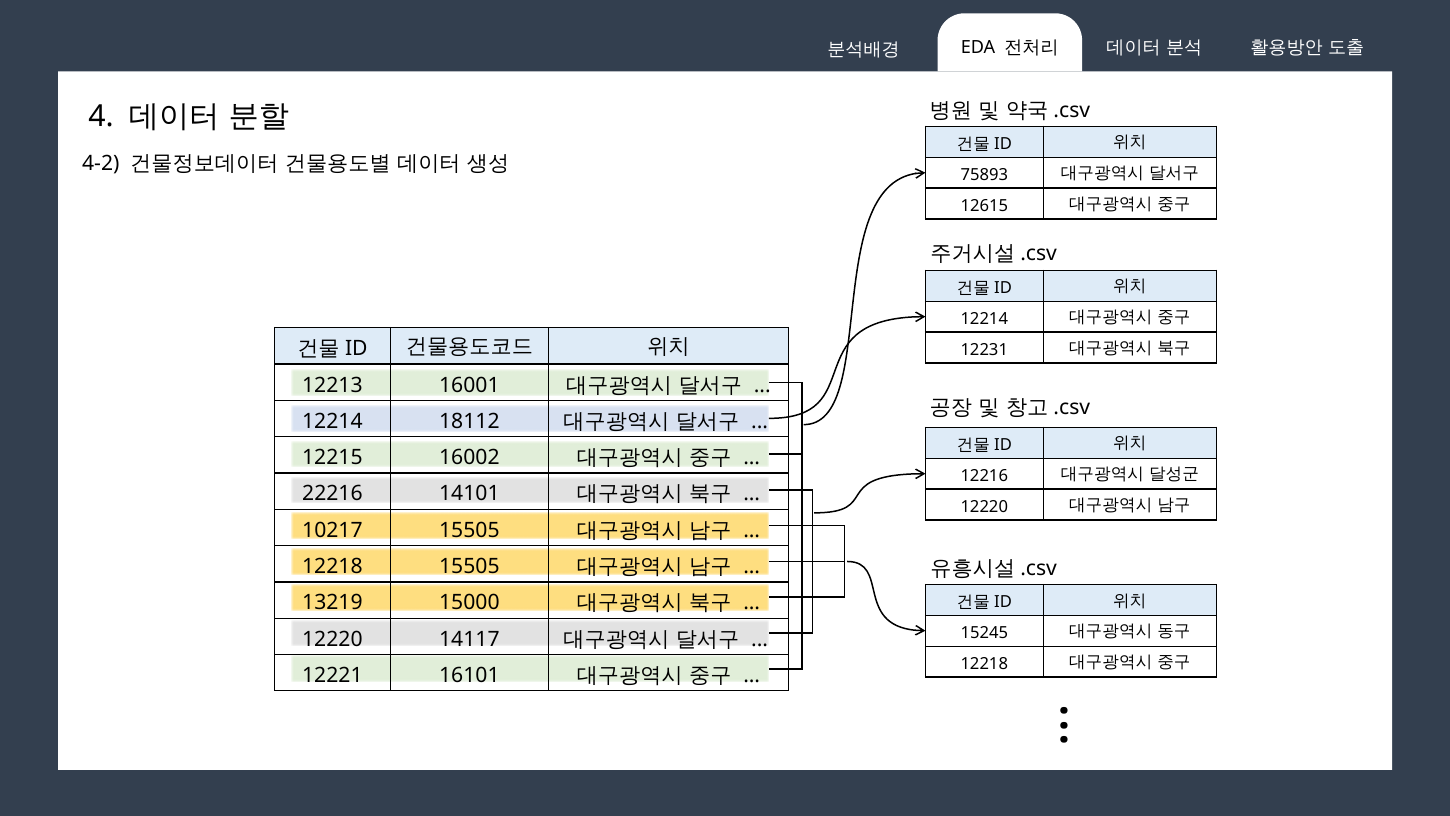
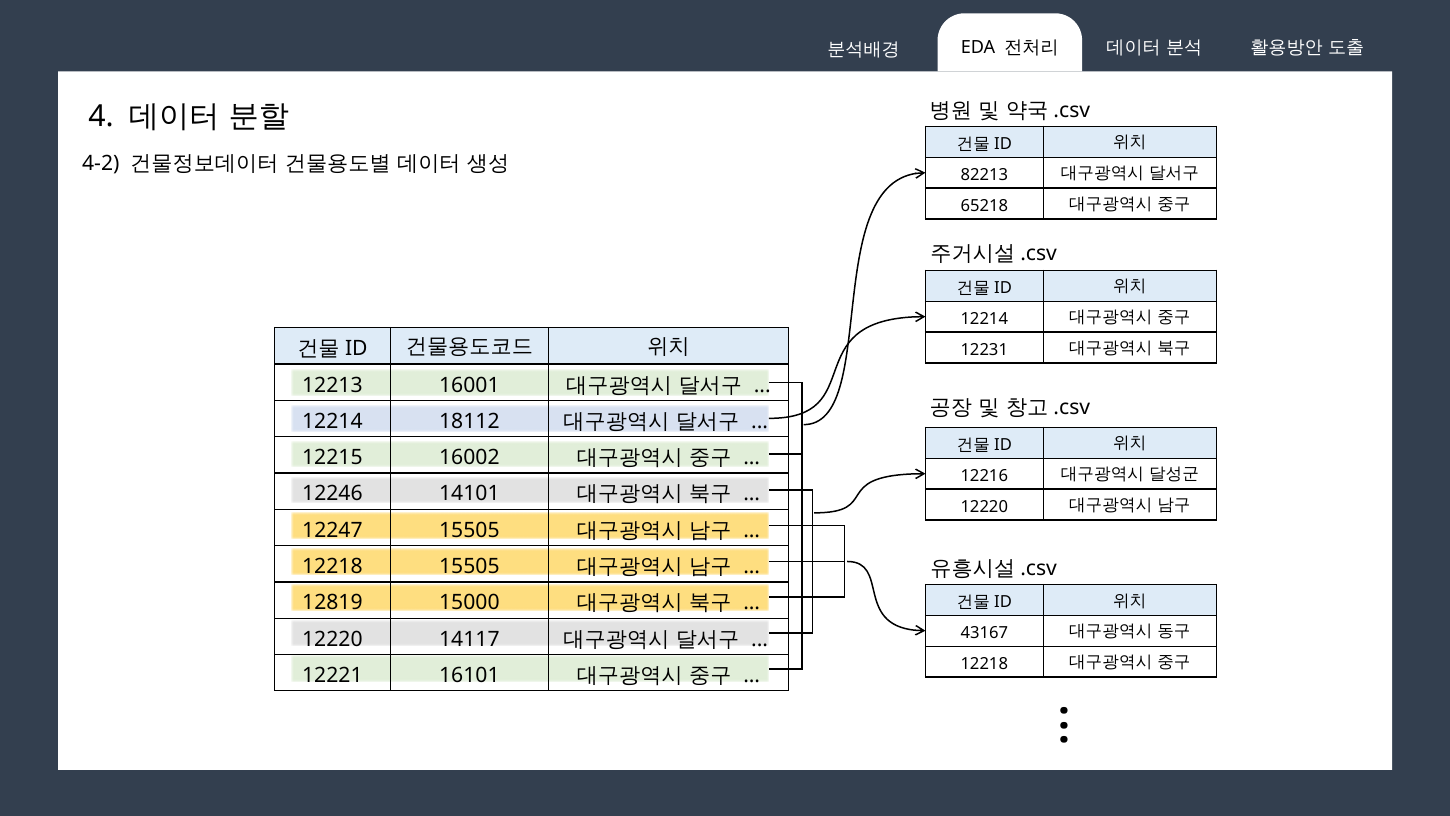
75893: 75893 -> 82213
12615: 12615 -> 65218
22216: 22216 -> 12246
10217: 10217 -> 12247
13219: 13219 -> 12819
15245: 15245 -> 43167
